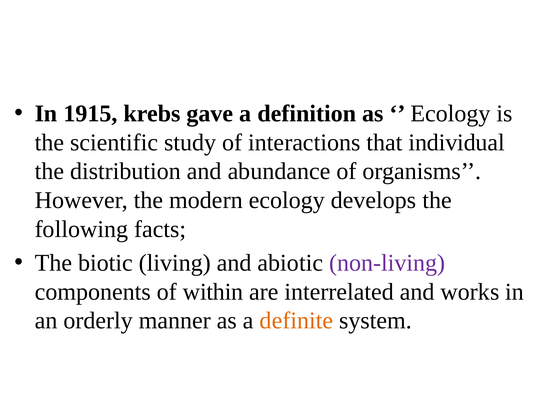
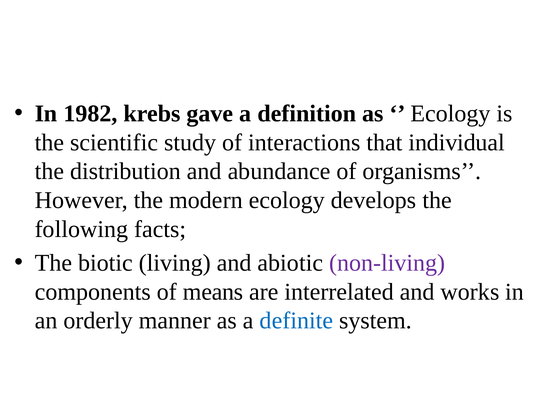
1915: 1915 -> 1982
within: within -> means
definite colour: orange -> blue
